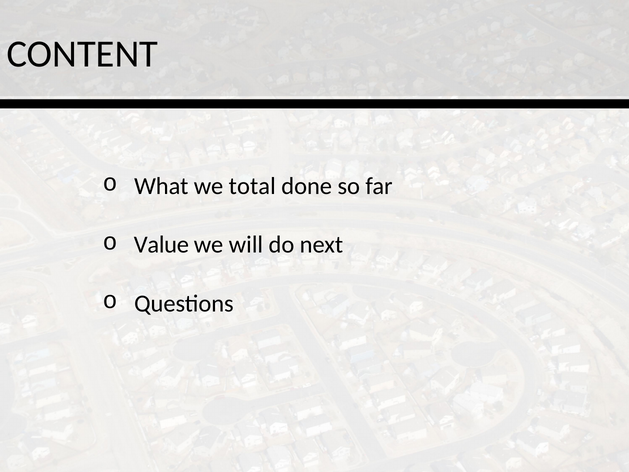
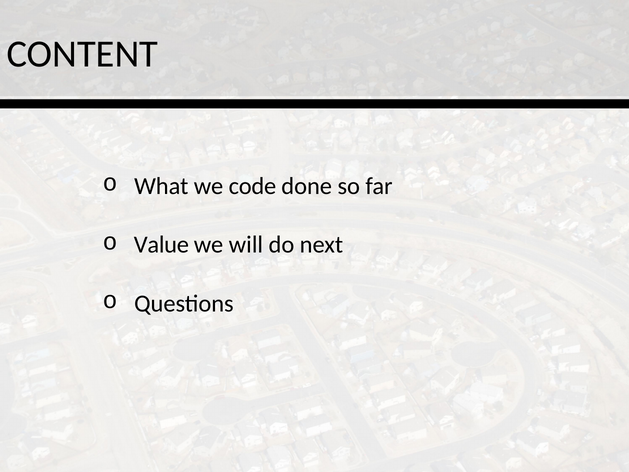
total: total -> code
